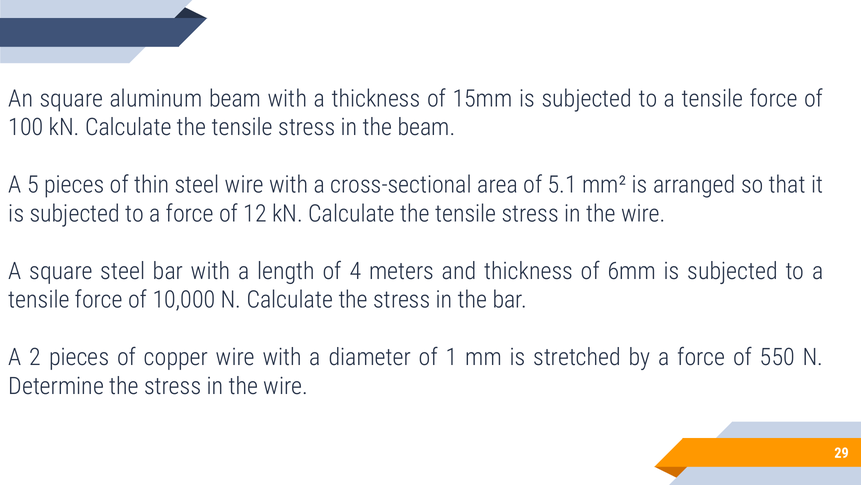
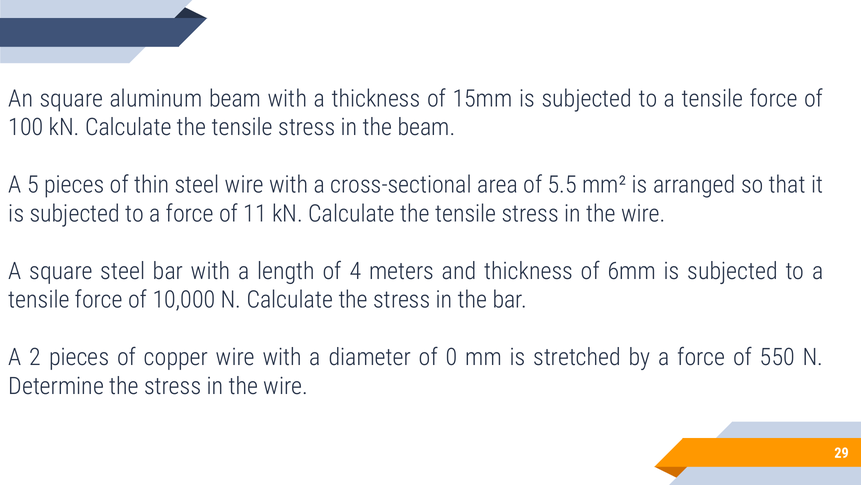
5.1: 5.1 -> 5.5
12: 12 -> 11
1: 1 -> 0
